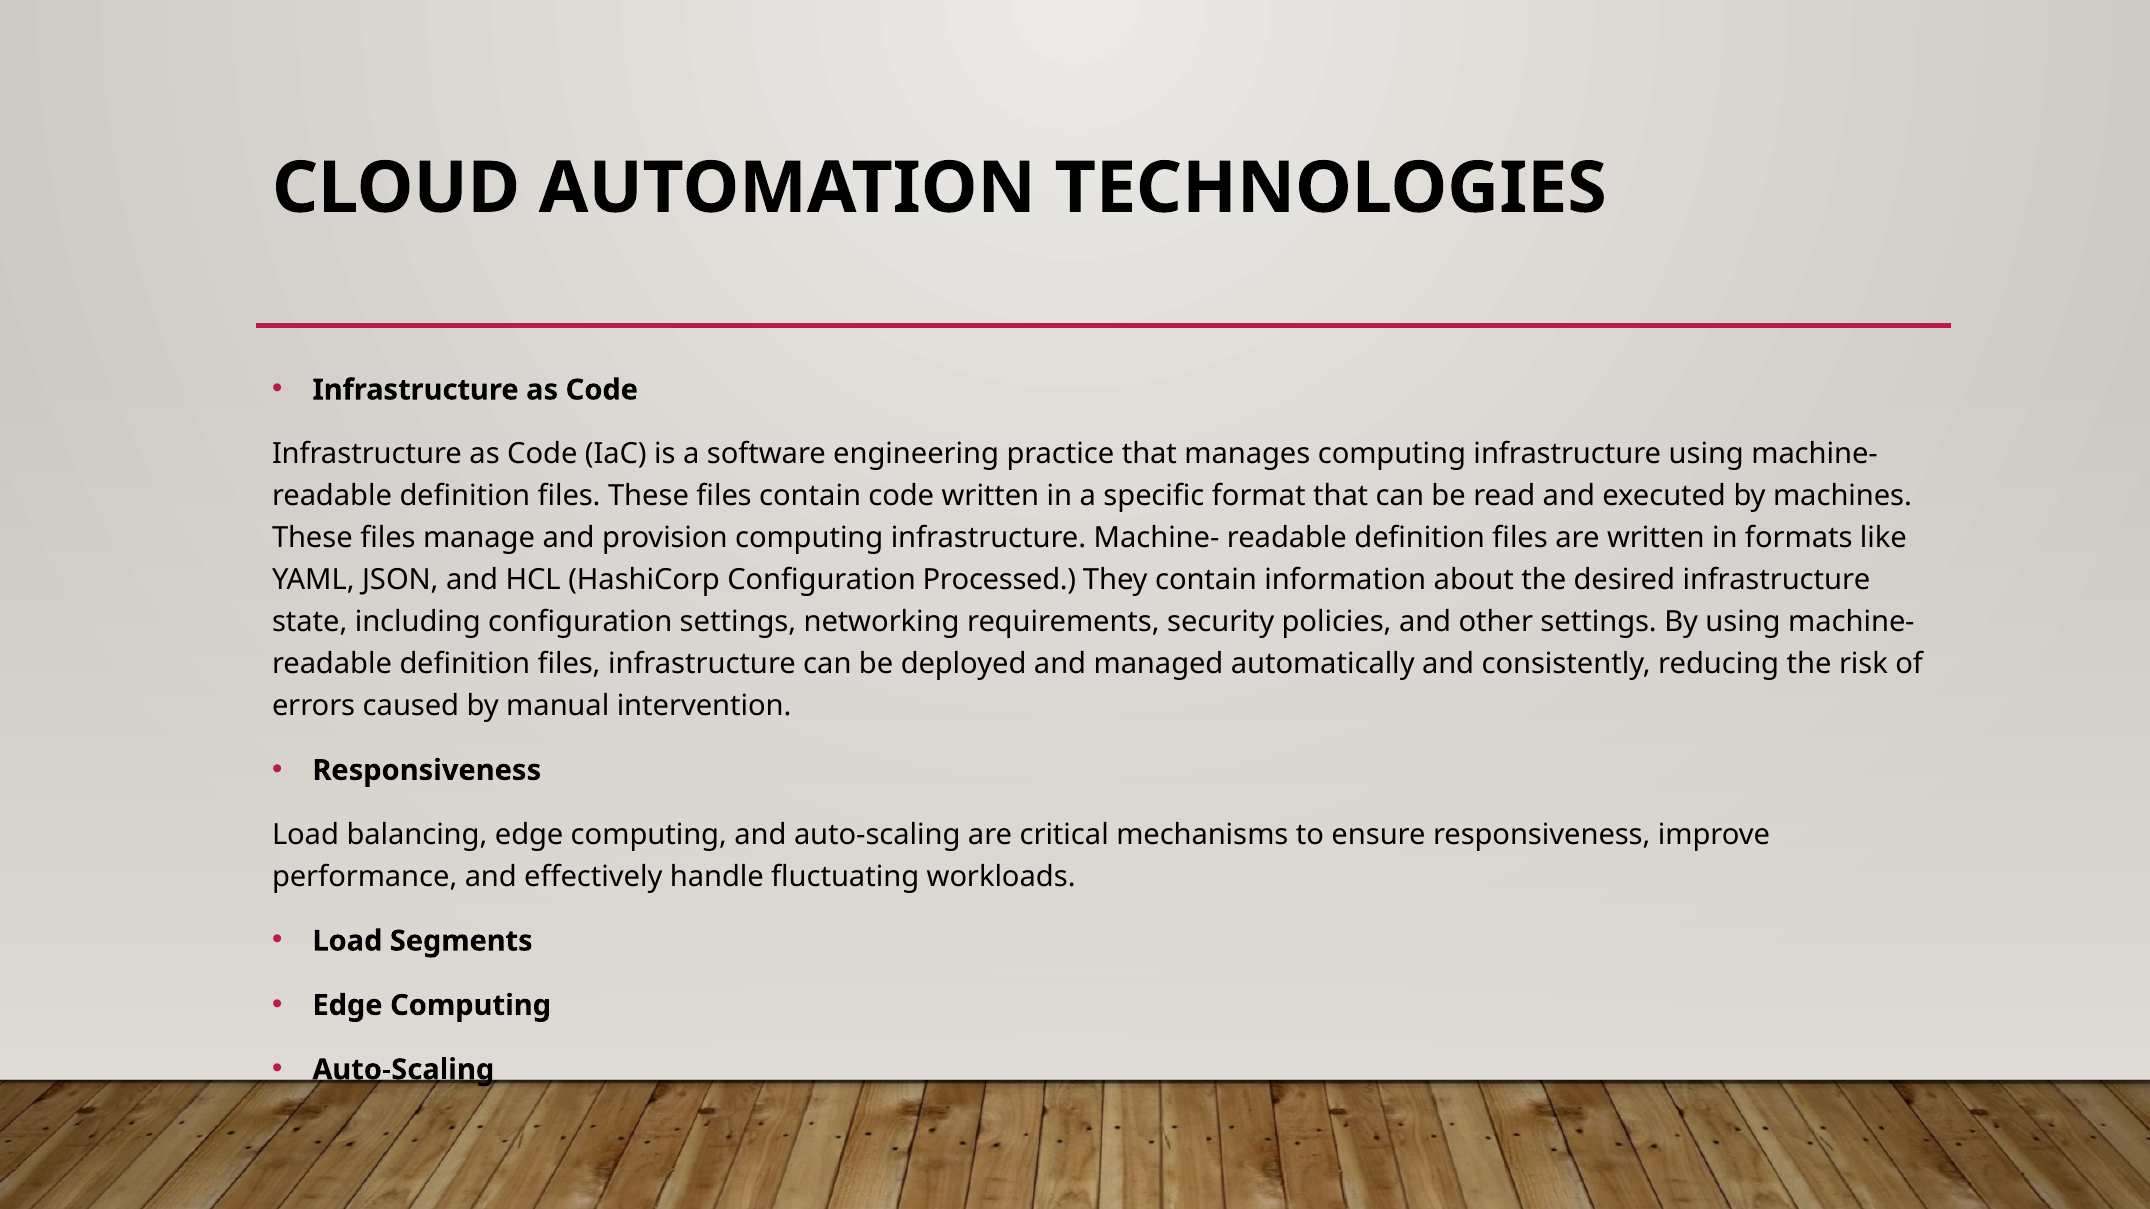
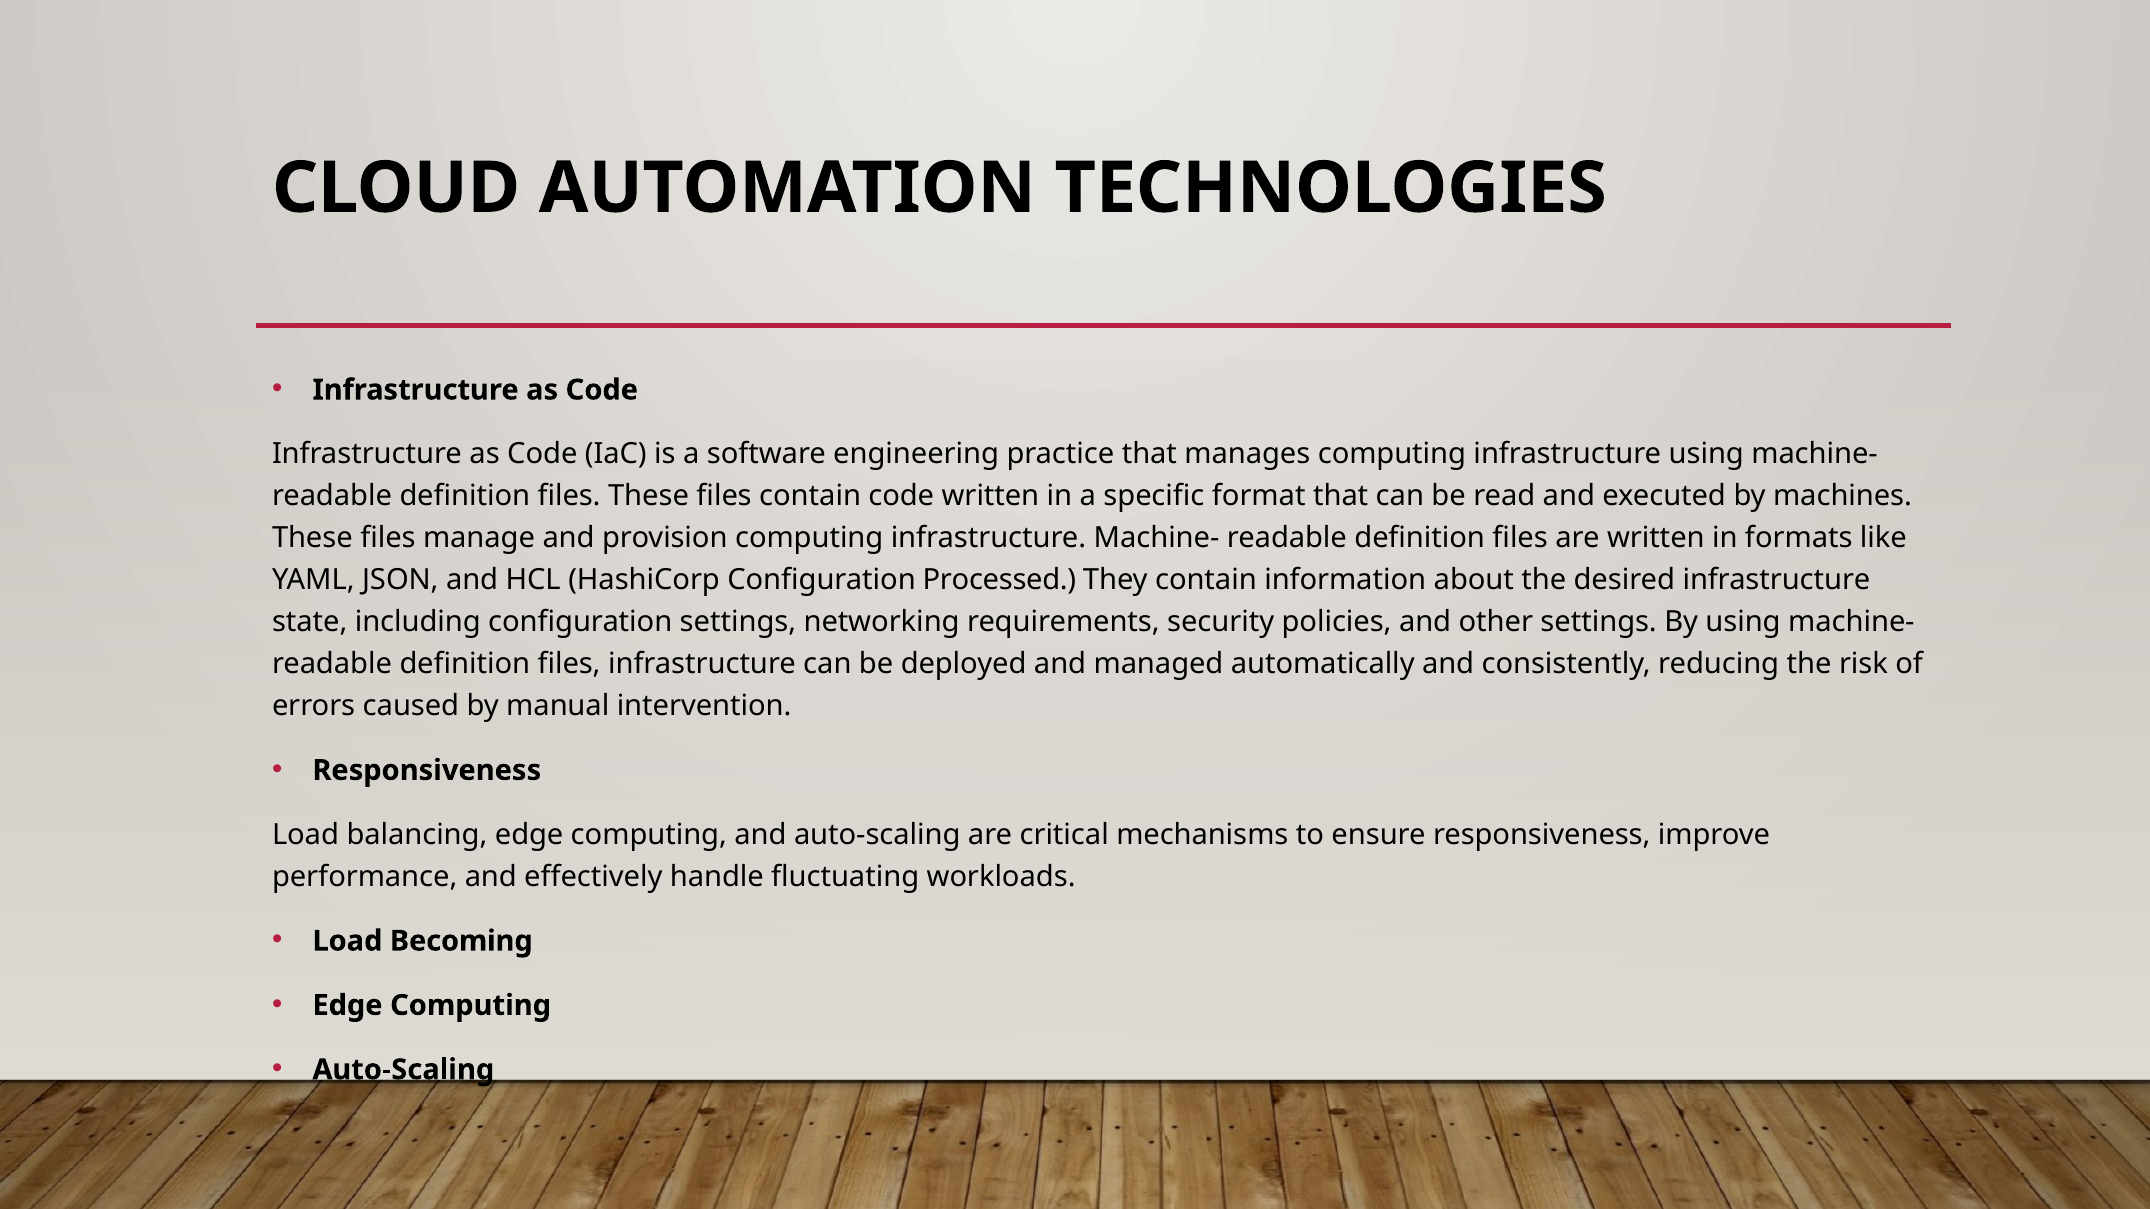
Segments: Segments -> Becoming
